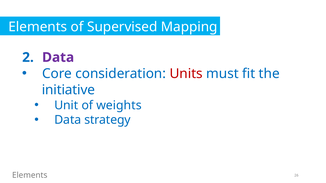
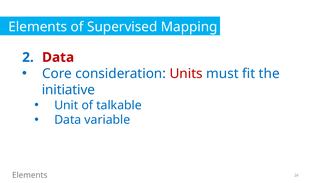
Data at (58, 57) colour: purple -> red
weights: weights -> talkable
strategy: strategy -> variable
